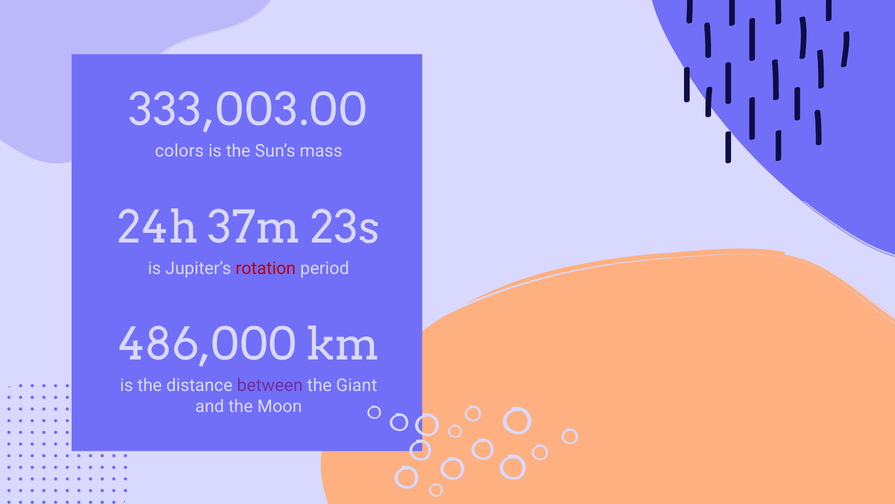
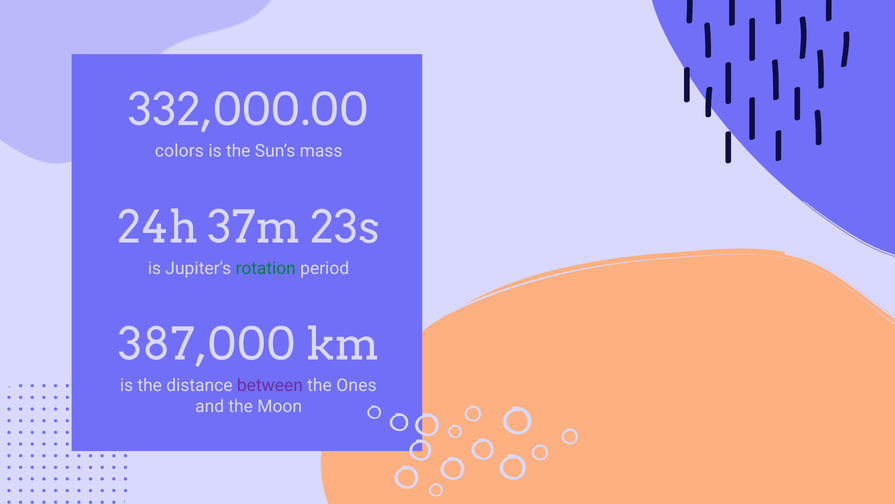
333,003.00: 333,003.00 -> 332,000.00
rotation colour: red -> green
486,000: 486,000 -> 387,000
Giant: Giant -> Ones
